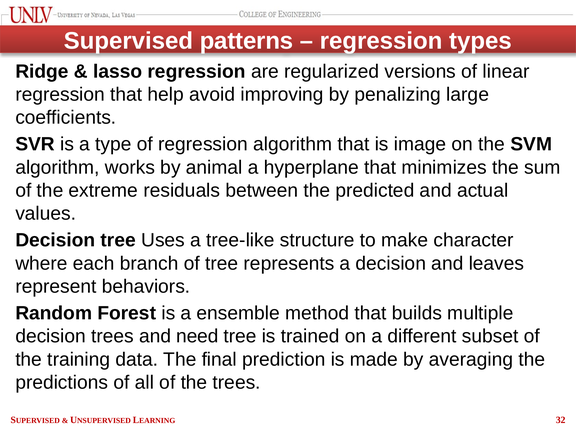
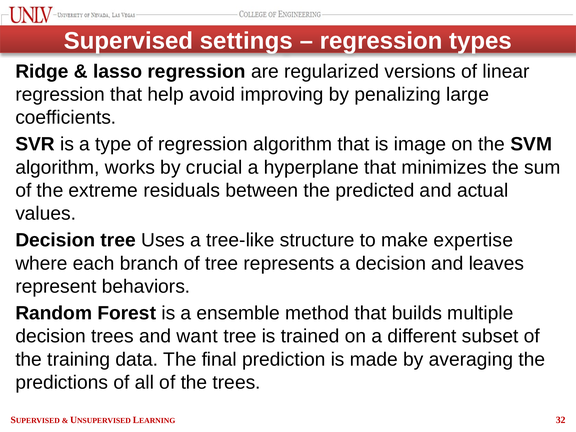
patterns: patterns -> settings
animal: animal -> crucial
character: character -> expertise
need: need -> want
